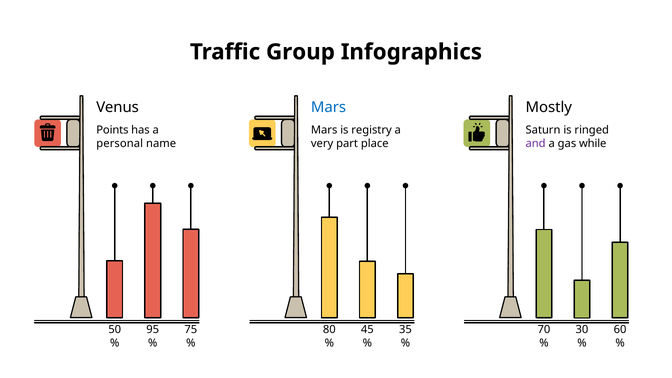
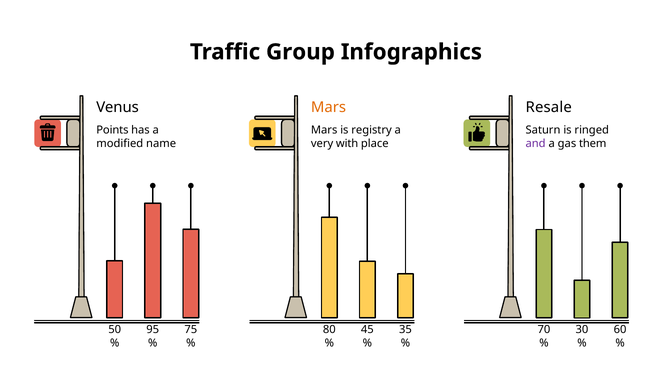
Mars at (329, 108) colour: blue -> orange
Mostly: Mostly -> Resale
personal: personal -> modified
part: part -> with
while: while -> them
